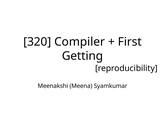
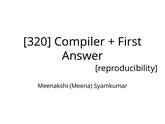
Getting: Getting -> Answer
